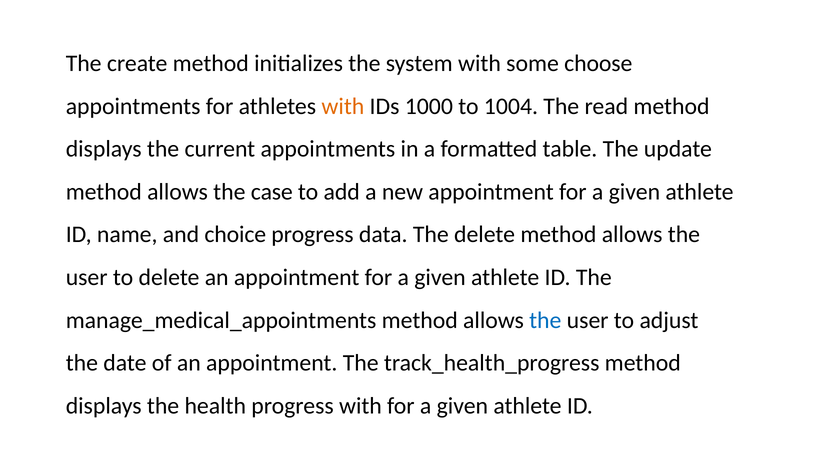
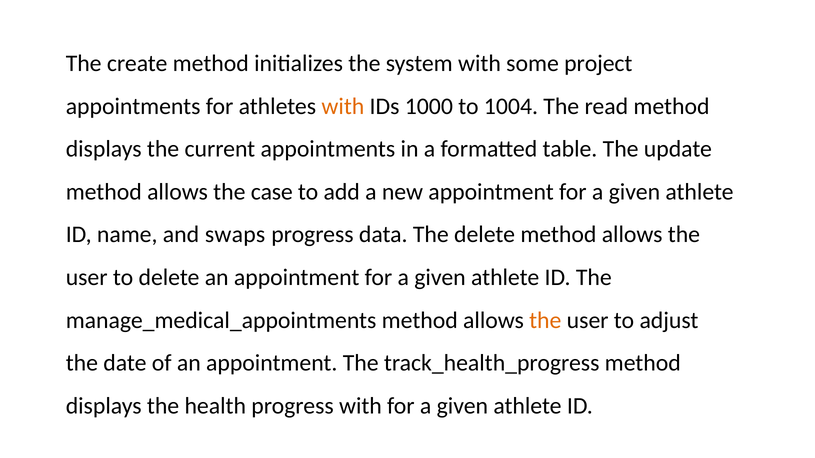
choose: choose -> project
choice: choice -> swaps
the at (545, 320) colour: blue -> orange
